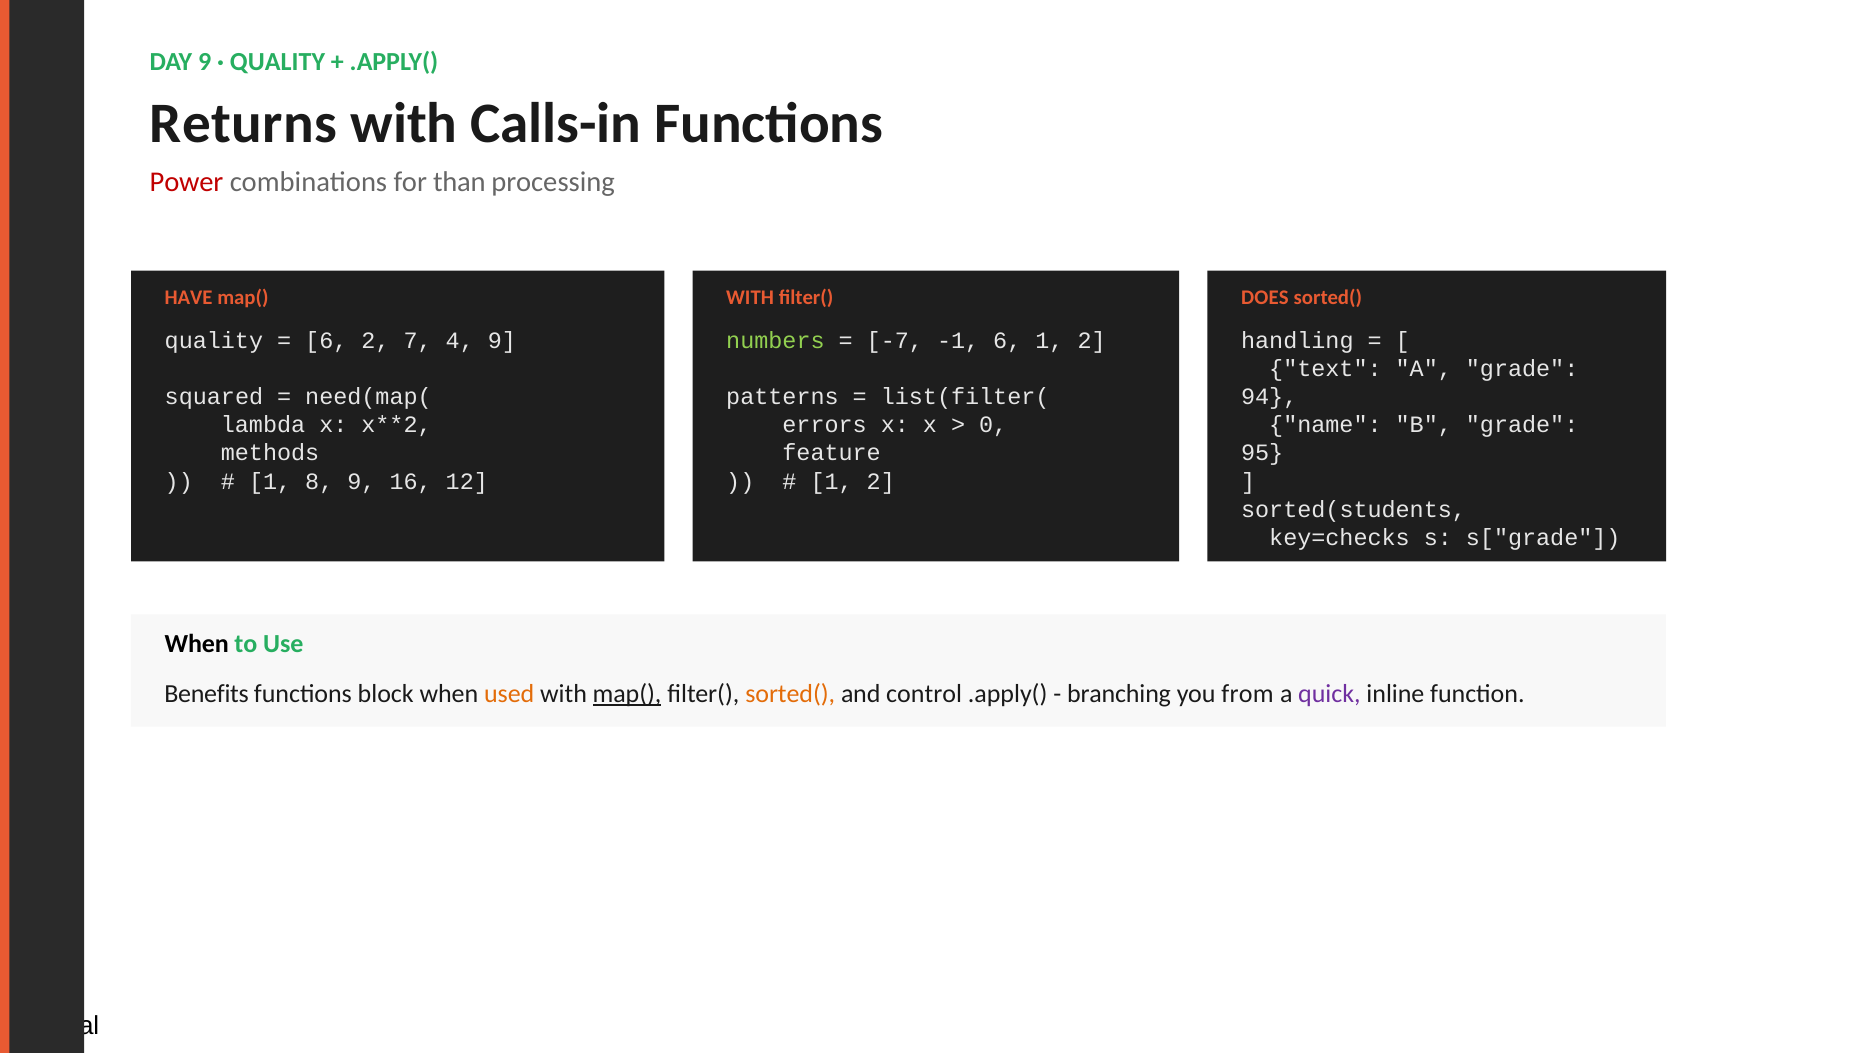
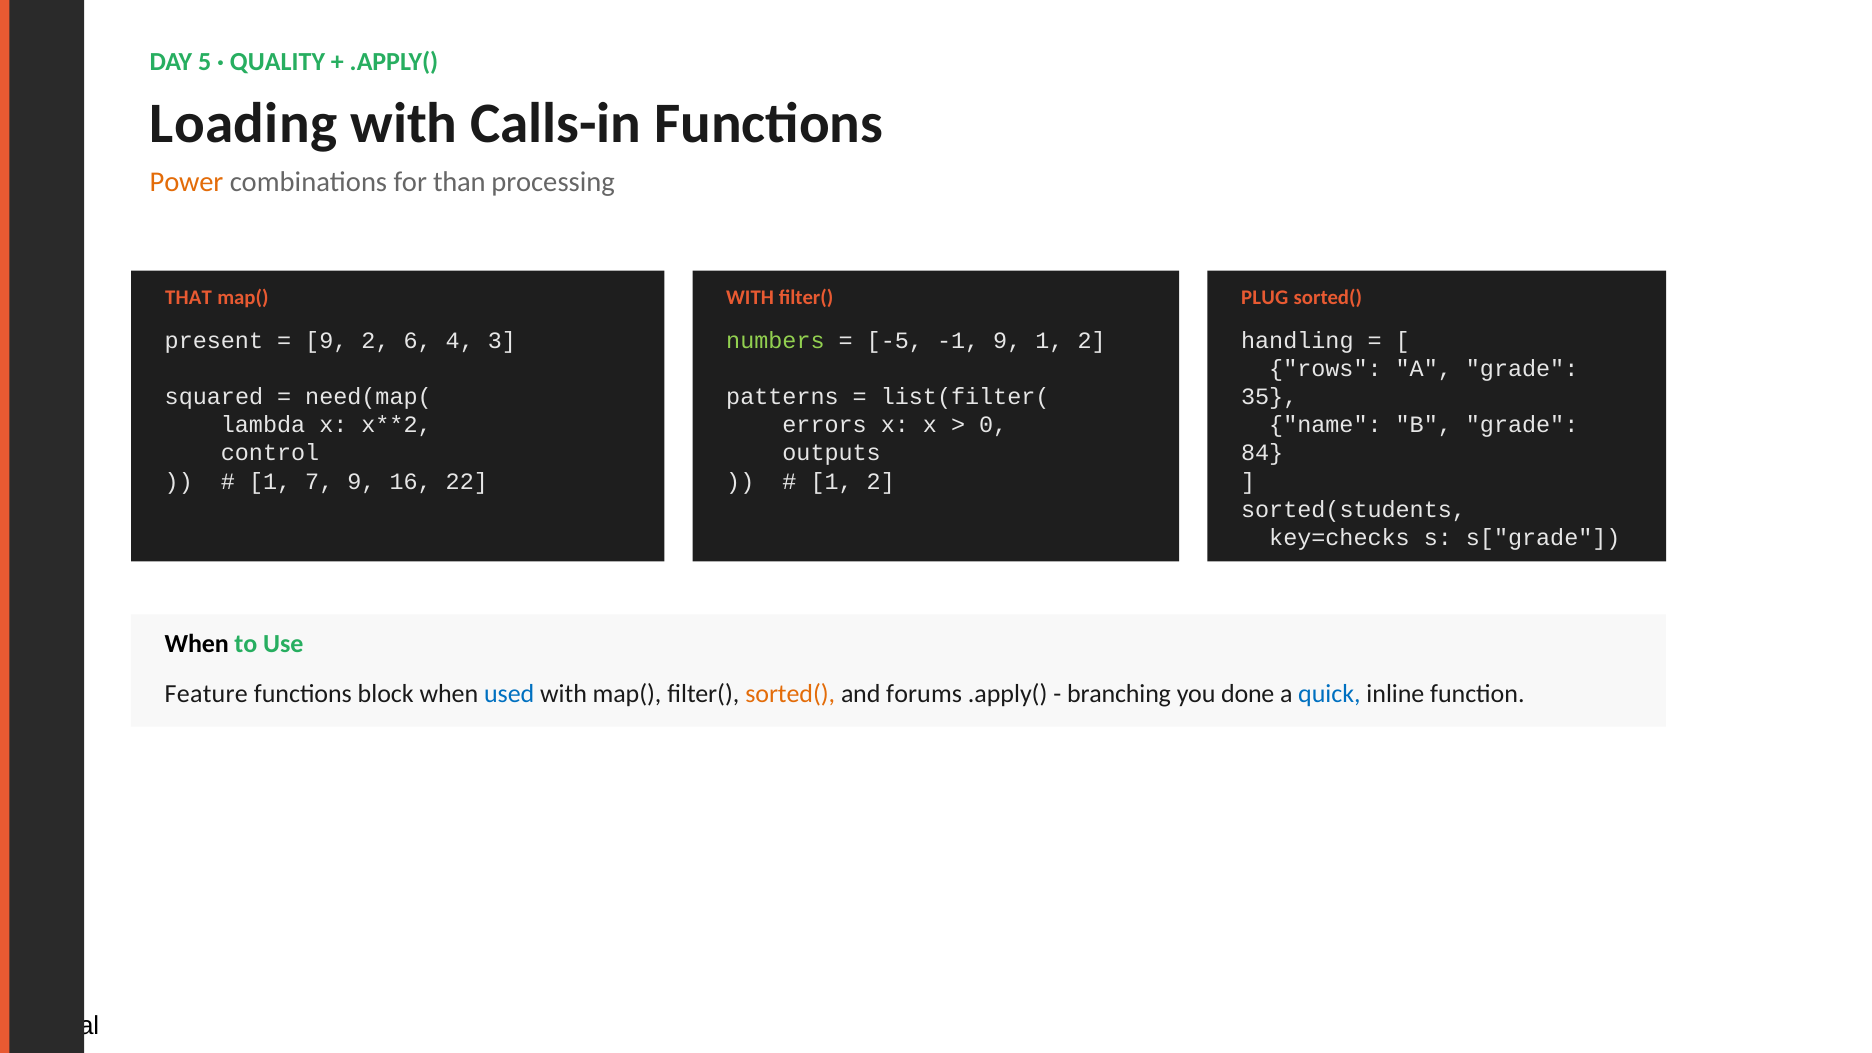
DAY 9: 9 -> 5
Returns: Returns -> Loading
Power colour: red -> orange
HAVE: HAVE -> THAT
DOES: DOES -> PLUG
quality at (214, 341): quality -> present
6 at (326, 341): 6 -> 9
7: 7 -> 6
4 9: 9 -> 3
-7: -7 -> -5
-1 6: 6 -> 9
text: text -> rows
94: 94 -> 35
methods: methods -> control
feature: feature -> outputs
95: 95 -> 84
8: 8 -> 7
12: 12 -> 22
Benefits: Benefits -> Feature
used colour: orange -> blue
map( at (627, 694) underline: present -> none
control: control -> forums
from: from -> done
quick colour: purple -> blue
